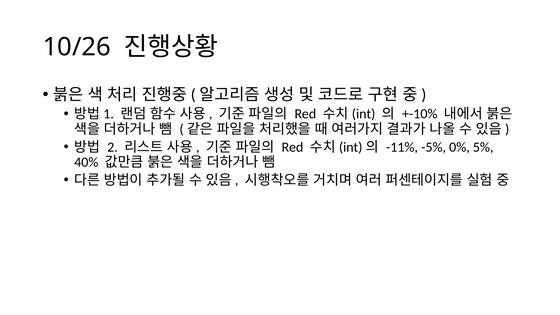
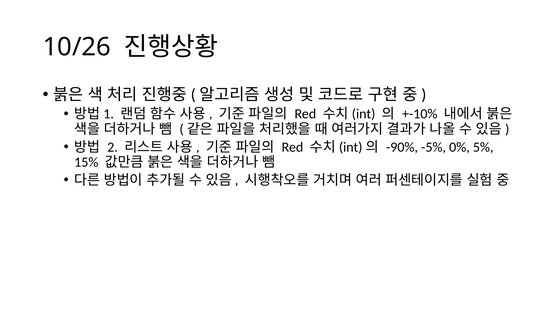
-11%: -11% -> -90%
40%: 40% -> 15%
